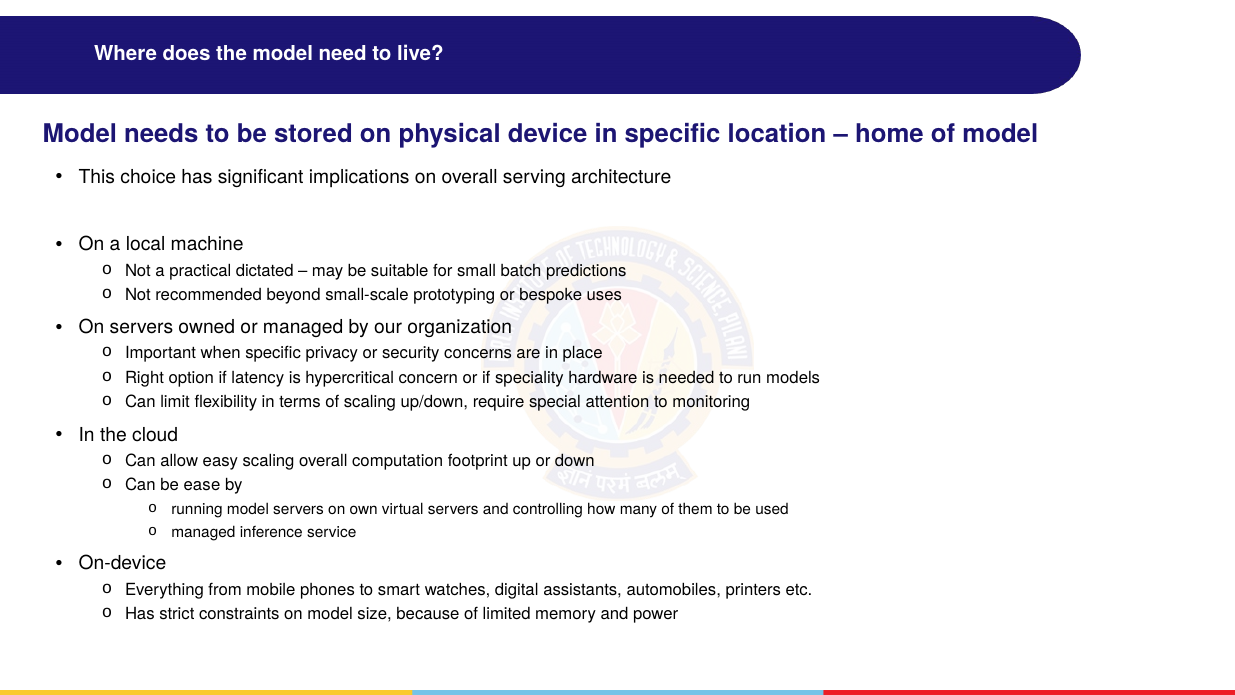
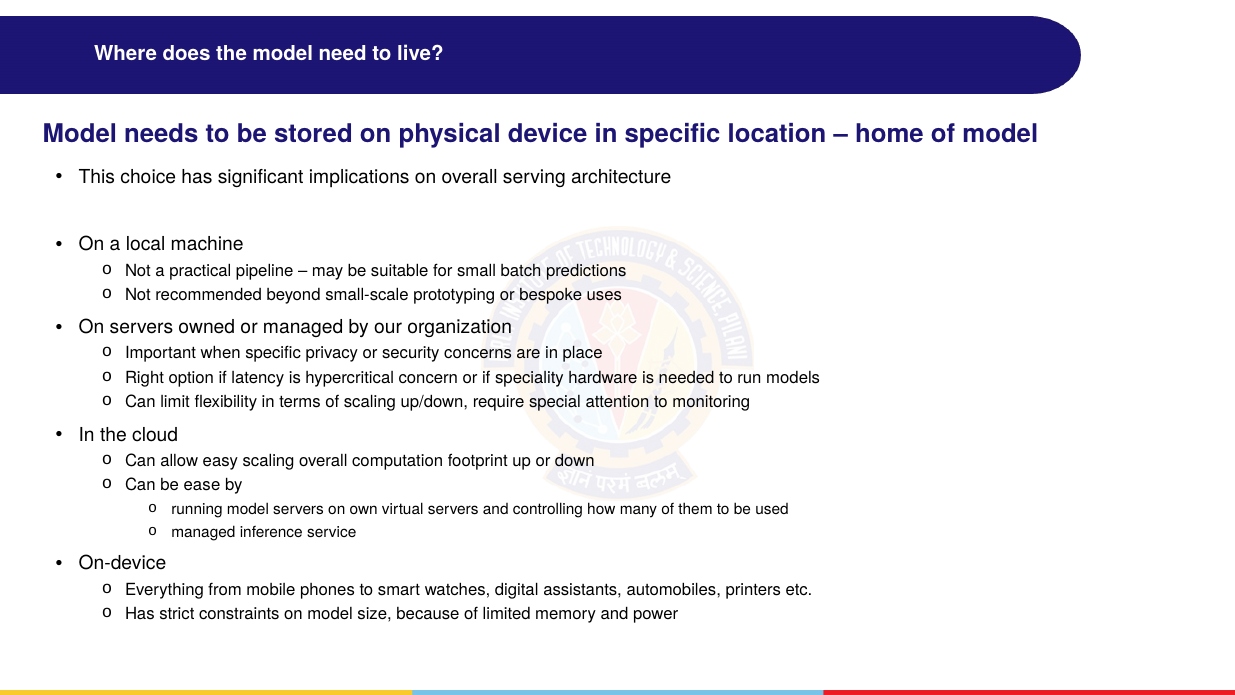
dictated: dictated -> pipeline
